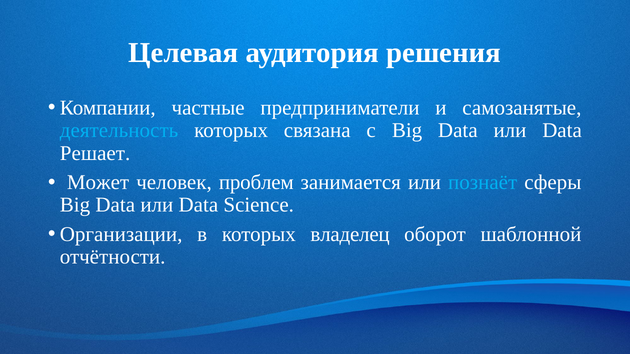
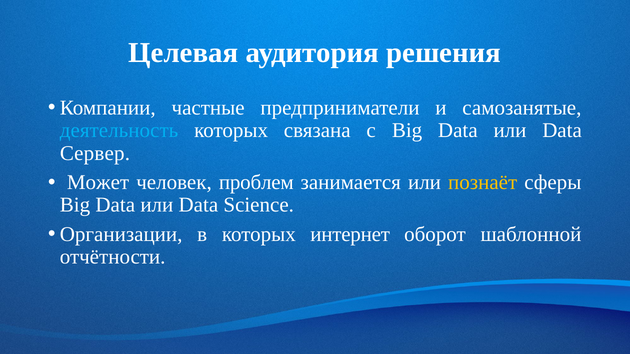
Решает: Решает -> Сервер
познаёт colour: light blue -> yellow
владелец: владелец -> интернет
